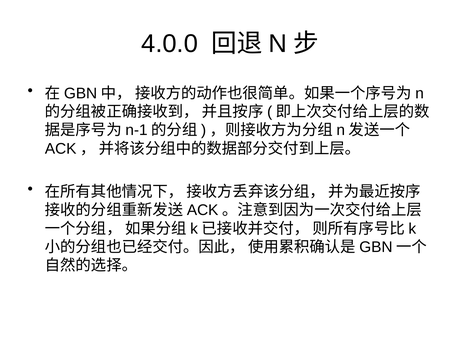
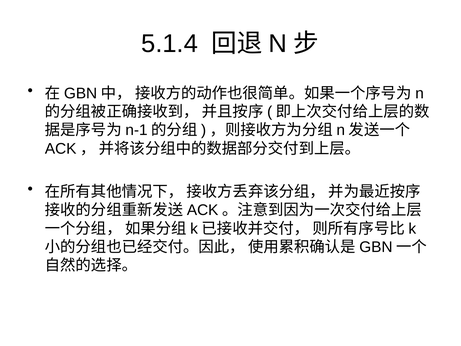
4.0.0: 4.0.0 -> 5.1.4
